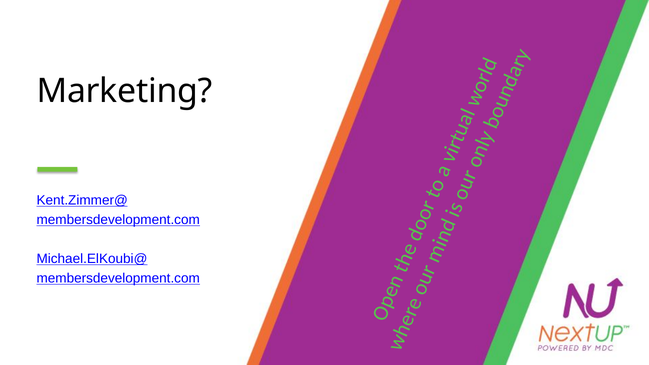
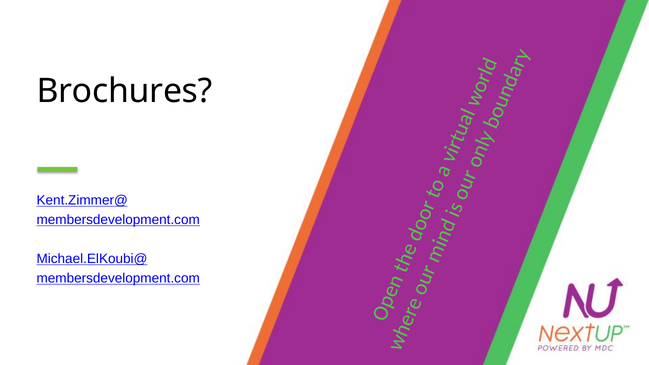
Marketing: Marketing -> Brochures
